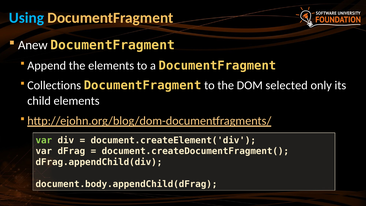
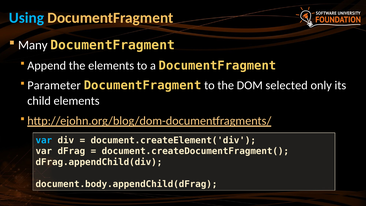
Anew: Anew -> Many
Collections: Collections -> Parameter
var at (44, 140) colour: light green -> light blue
